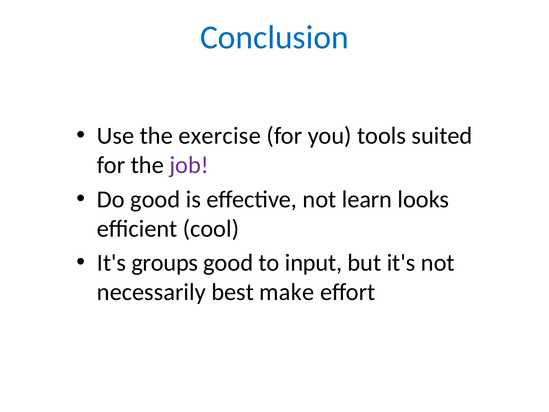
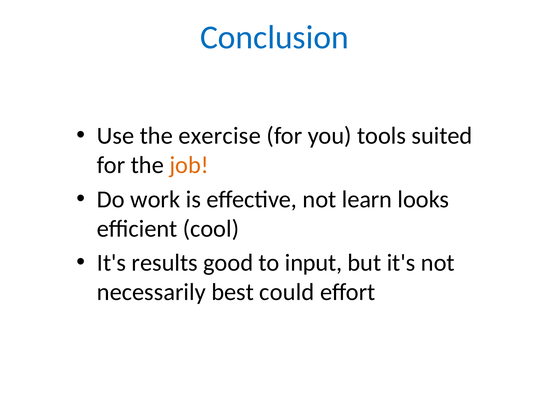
job colour: purple -> orange
Do good: good -> work
groups: groups -> results
make: make -> could
